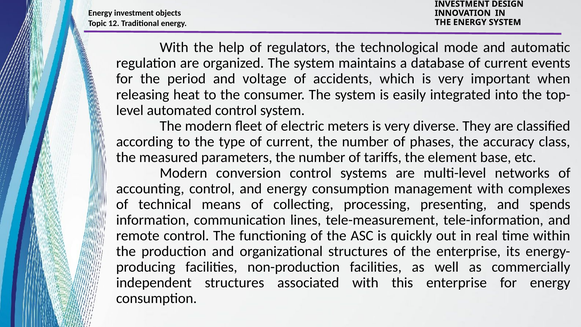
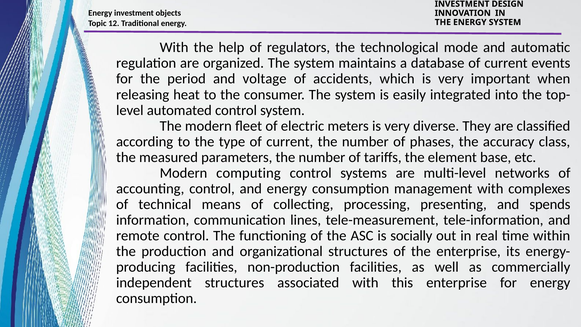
conversion: conversion -> computing
quickly: quickly -> socially
